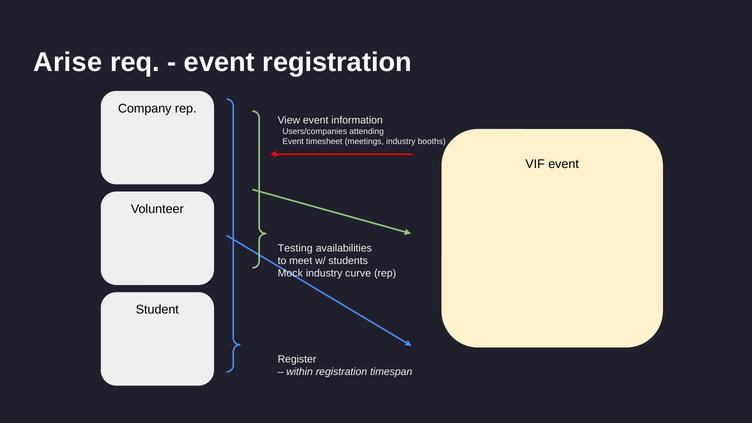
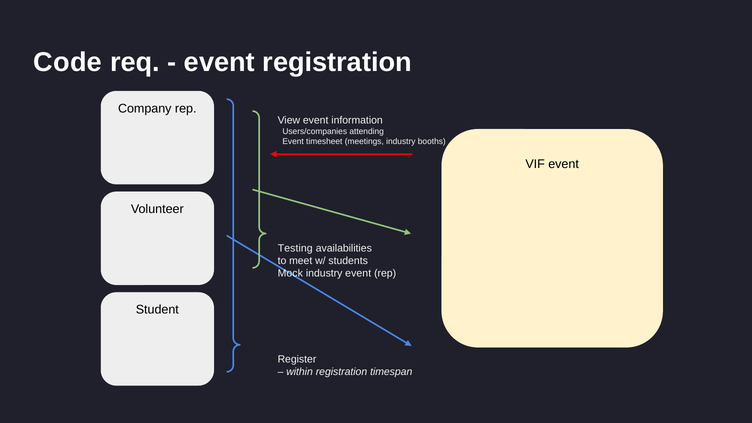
Arise: Arise -> Code
industry curve: curve -> event
